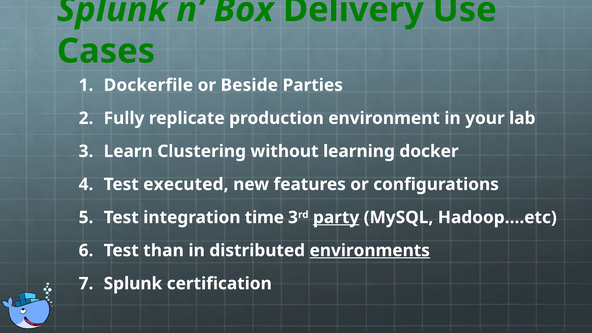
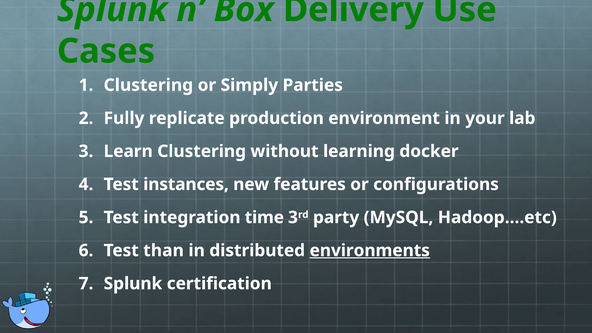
Dockerfile at (148, 85): Dockerfile -> Clustering
Beside: Beside -> Simply
executed: executed -> instances
party underline: present -> none
